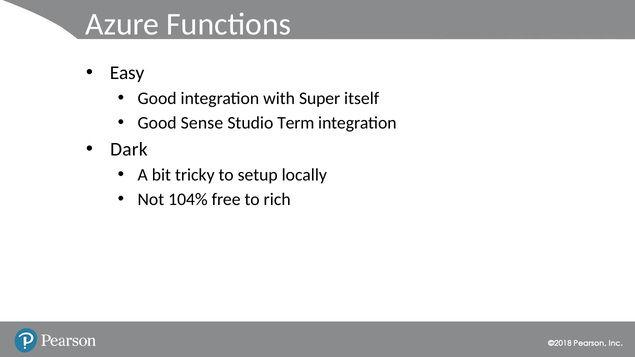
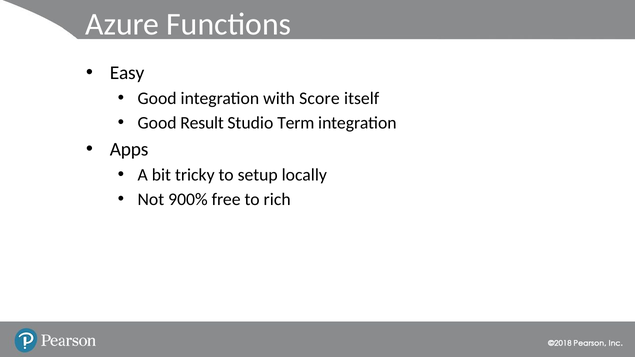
Super: Super -> Score
Sense: Sense -> Result
Dark: Dark -> Apps
104%: 104% -> 900%
